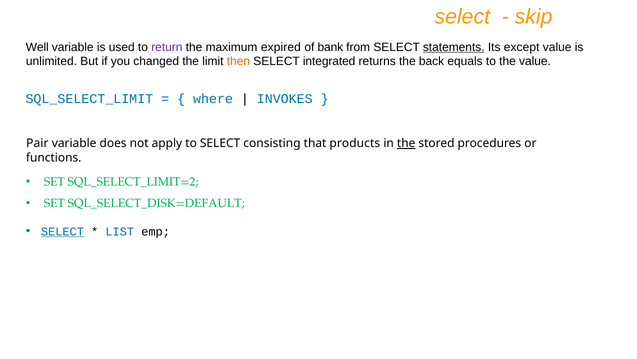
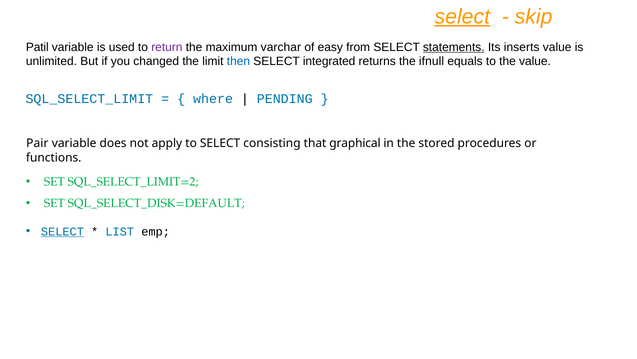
select at (462, 17) underline: none -> present
Well: Well -> Patil
expired: expired -> varchar
bank: bank -> easy
except: except -> inserts
then colour: orange -> blue
back: back -> ifnull
INVOKES: INVOKES -> PENDING
products: products -> graphical
the at (406, 143) underline: present -> none
